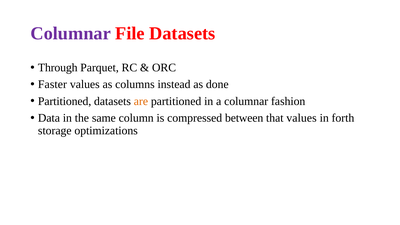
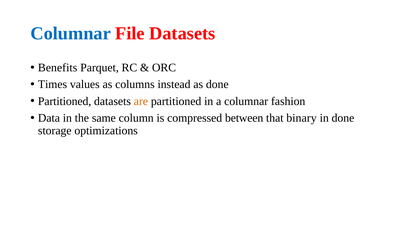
Columnar at (71, 34) colour: purple -> blue
Through: Through -> Benefits
Faster: Faster -> Times
that values: values -> binary
in forth: forth -> done
